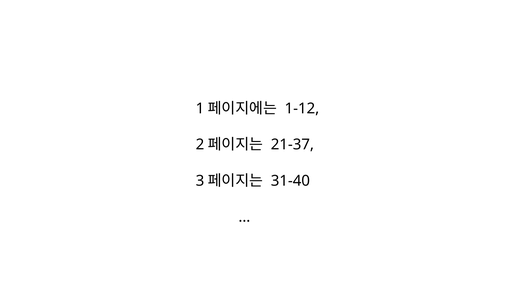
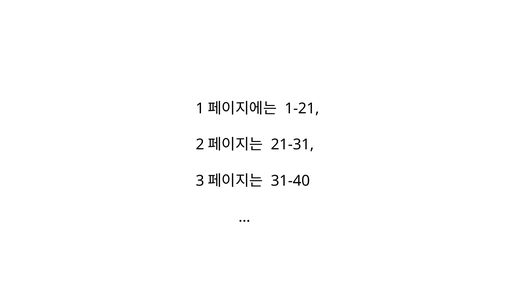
1-12: 1-12 -> 1-21
21-37: 21-37 -> 21-31
